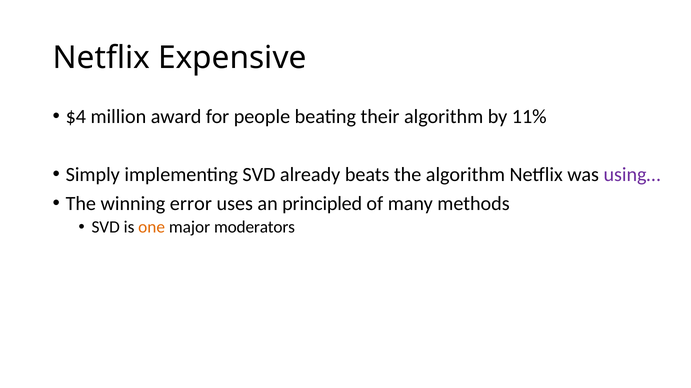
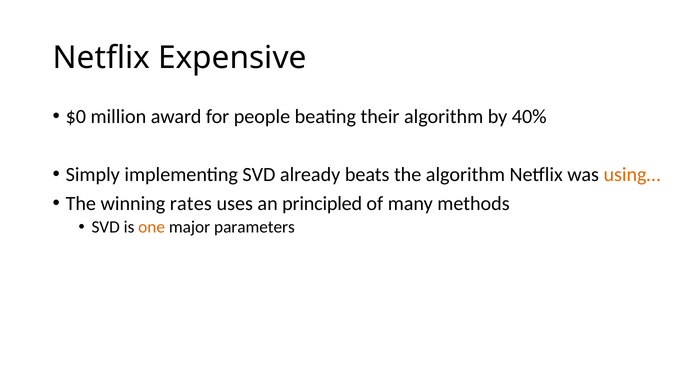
$4: $4 -> $0
11%: 11% -> 40%
using… colour: purple -> orange
error: error -> rates
moderators: moderators -> parameters
